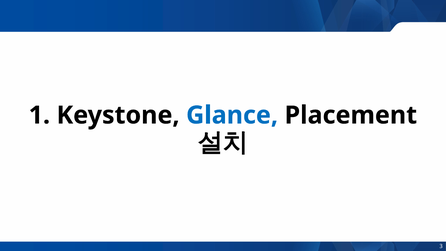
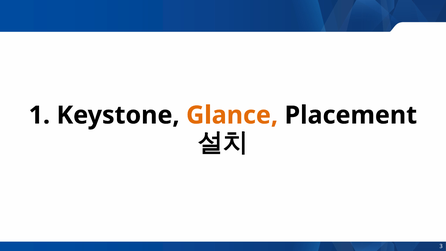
Glance colour: blue -> orange
